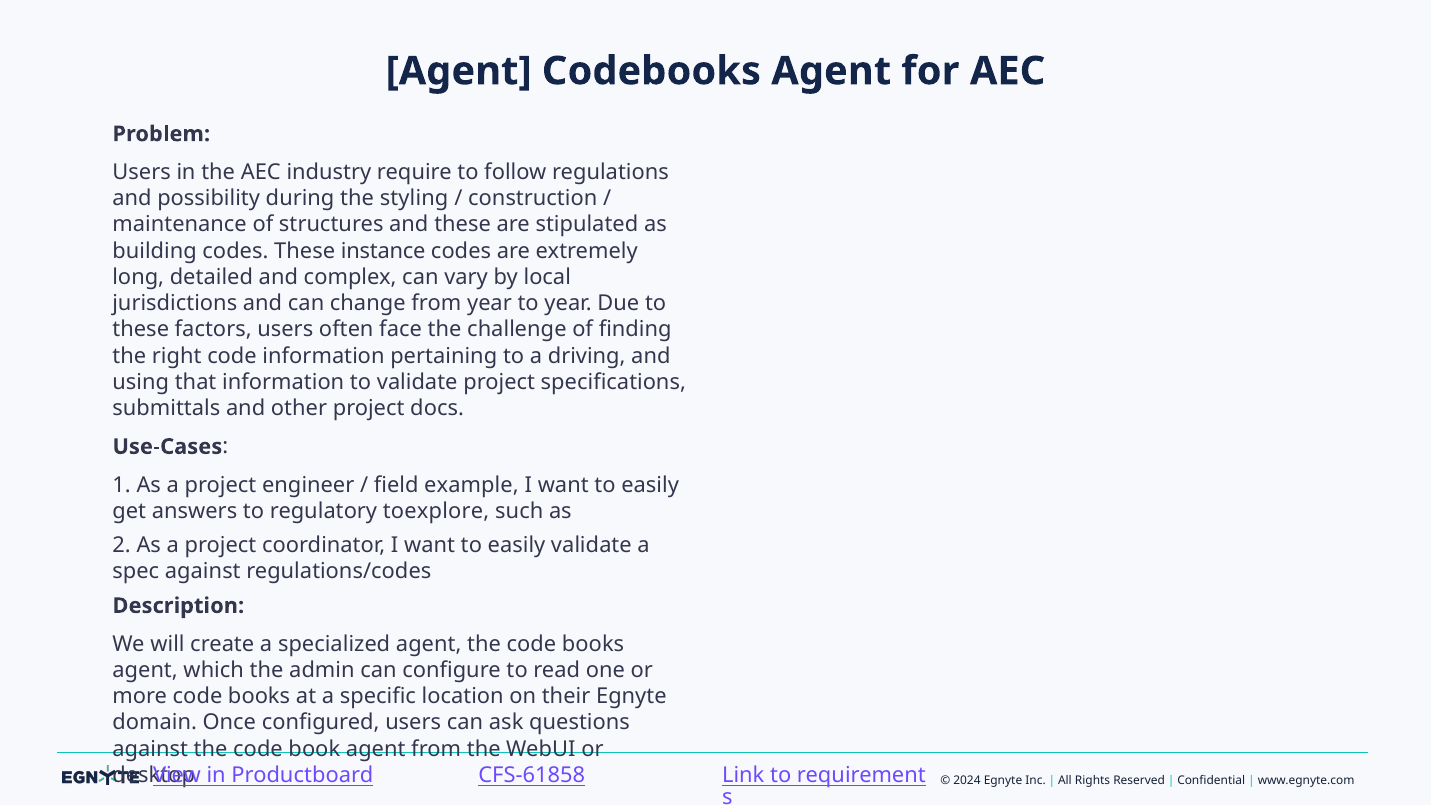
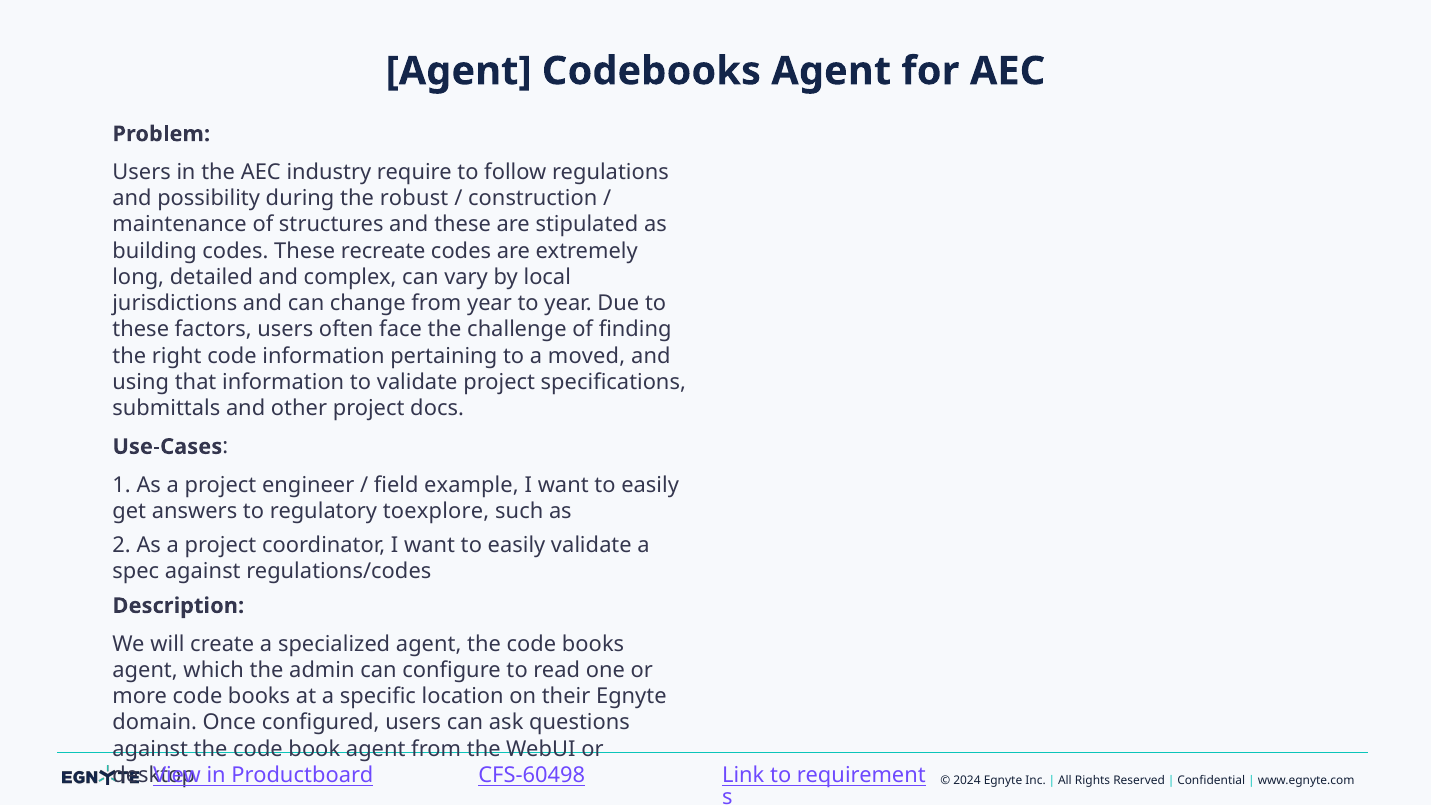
styling: styling -> robust
instance: instance -> recreate
driving: driving -> moved
CFS-61858: CFS-61858 -> CFS-60498
